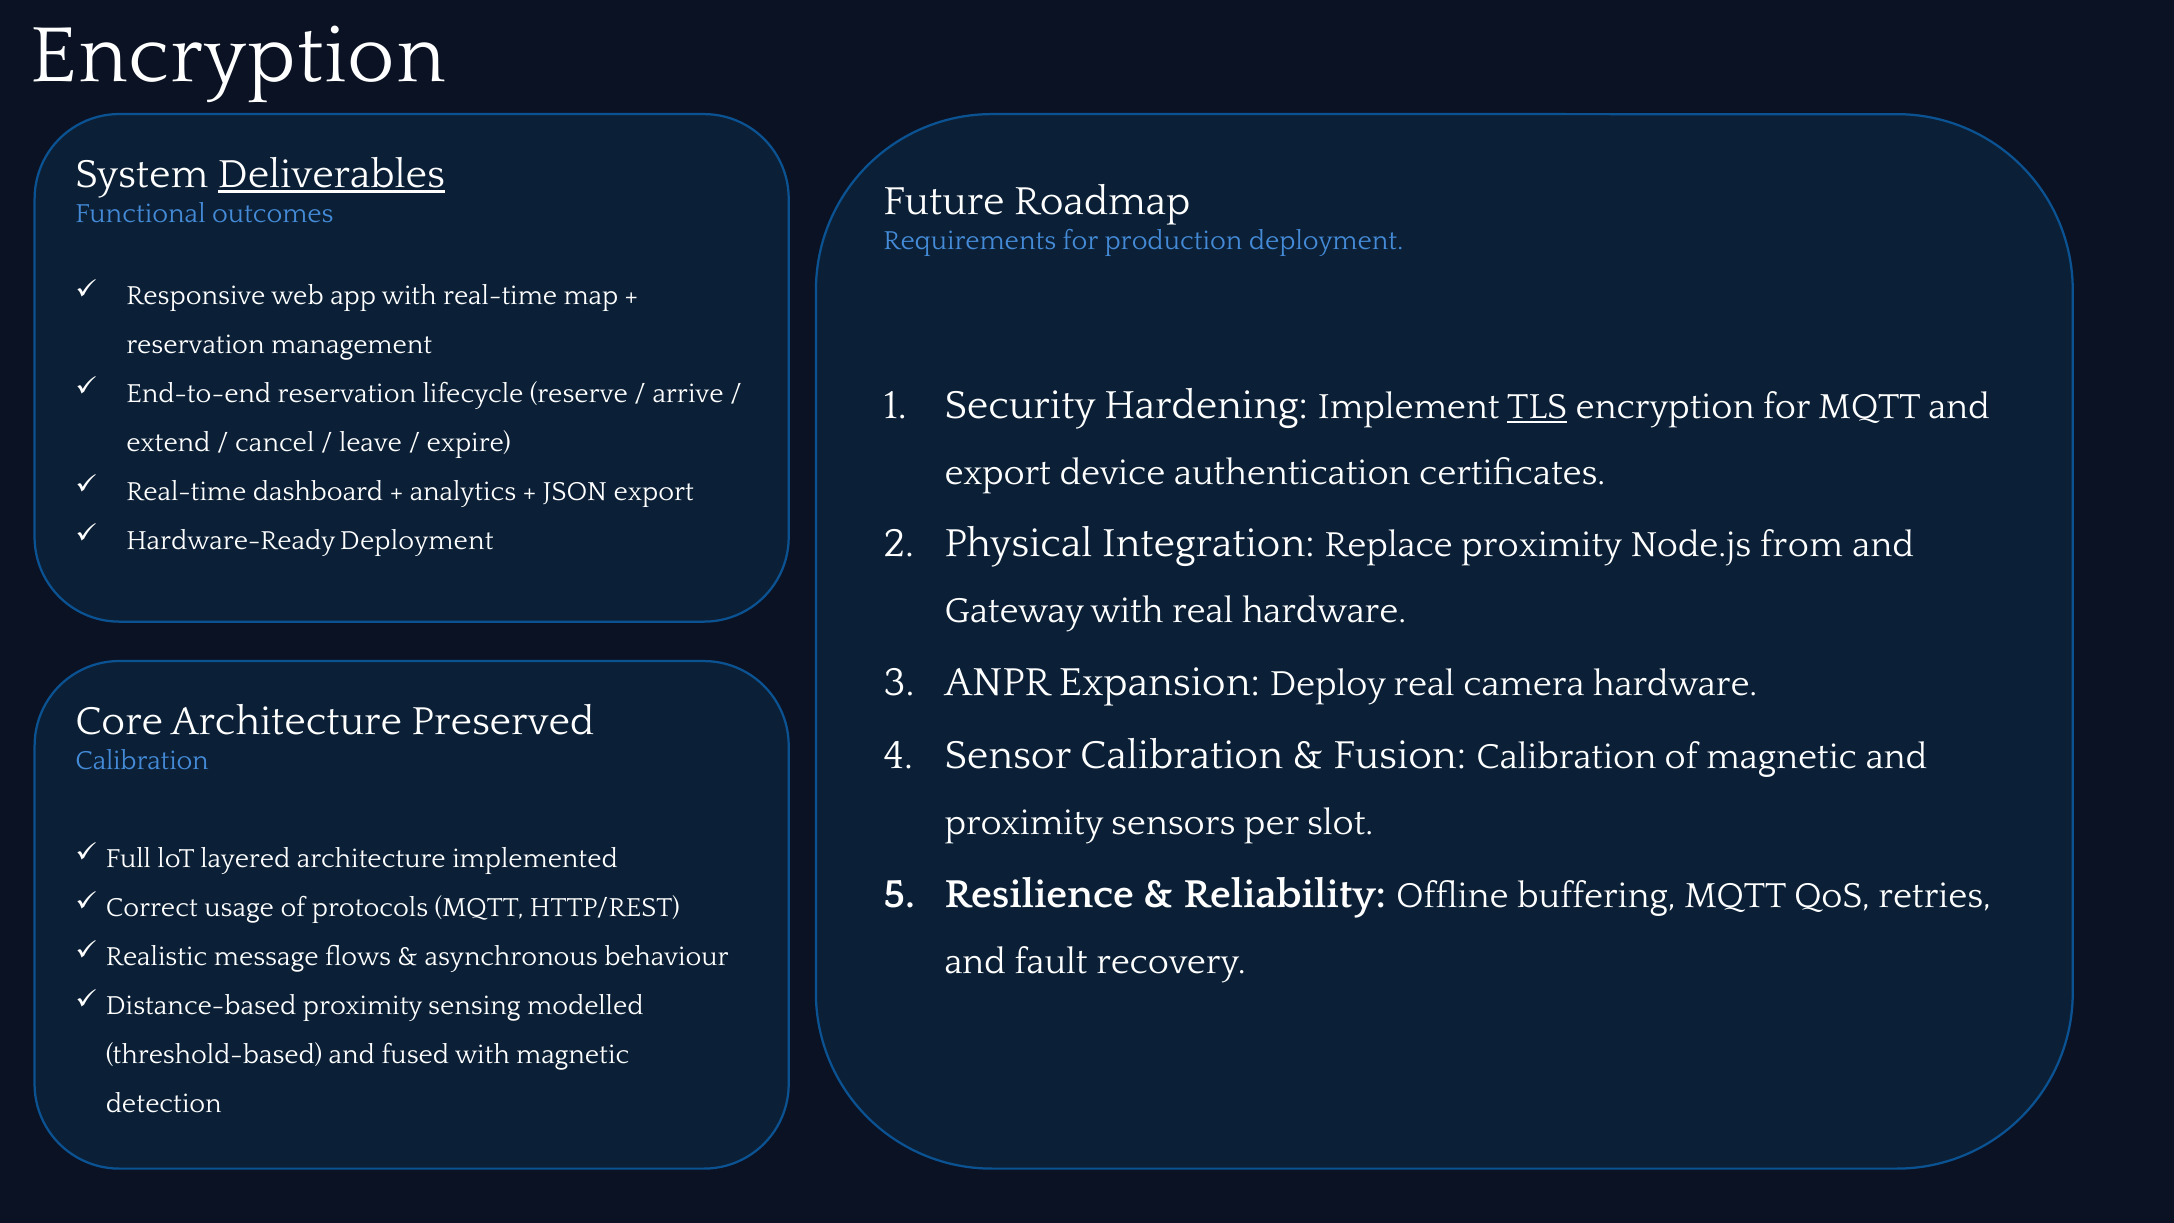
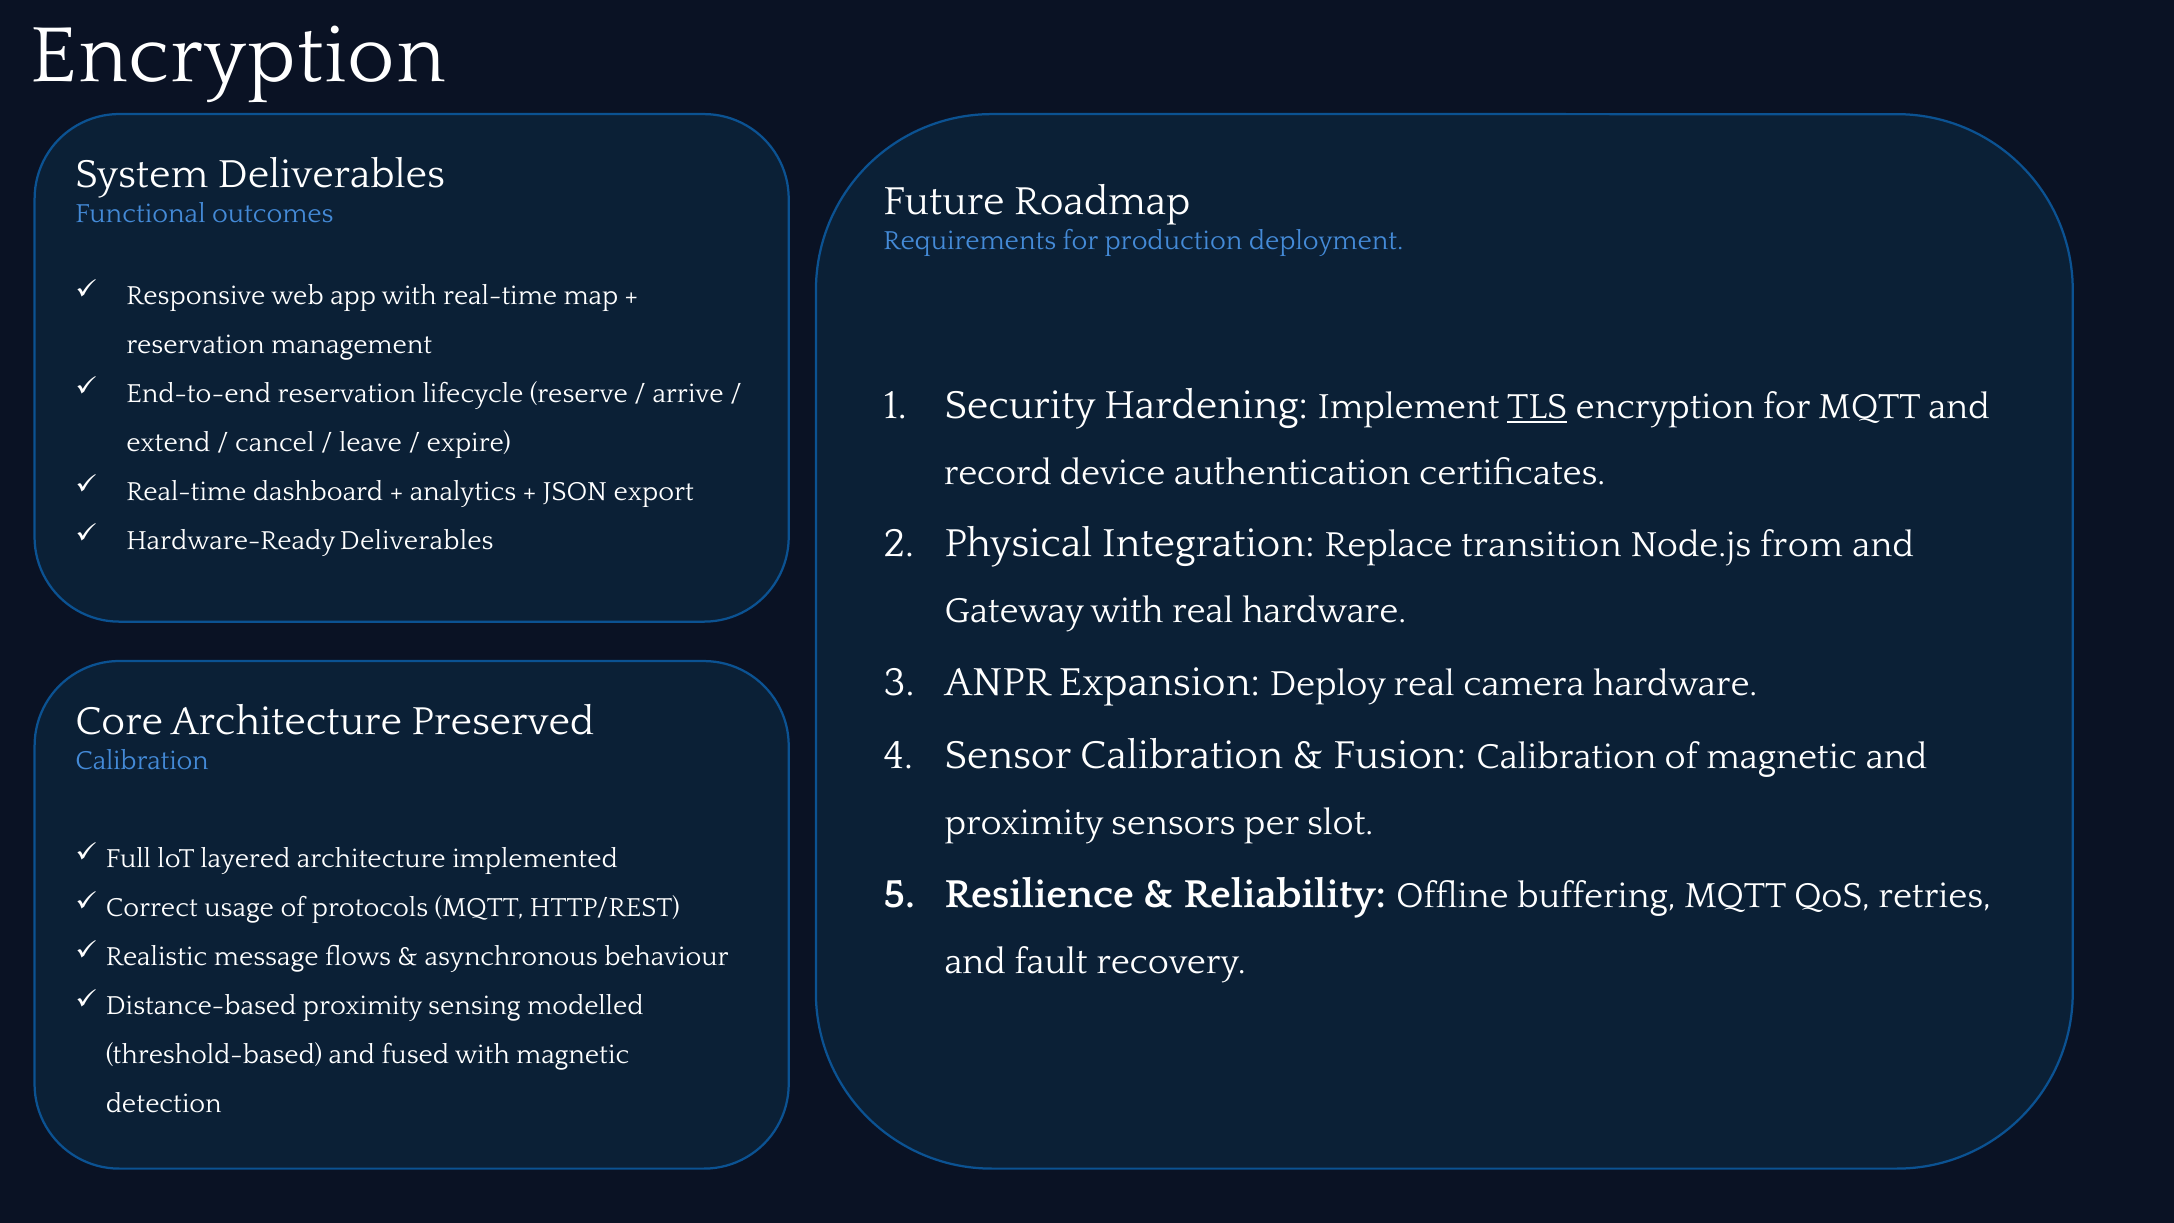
Deliverables at (331, 174) underline: present -> none
export at (998, 472): export -> record
Hardware-Ready Deployment: Deployment -> Deliverables
Replace proximity: proximity -> transition
